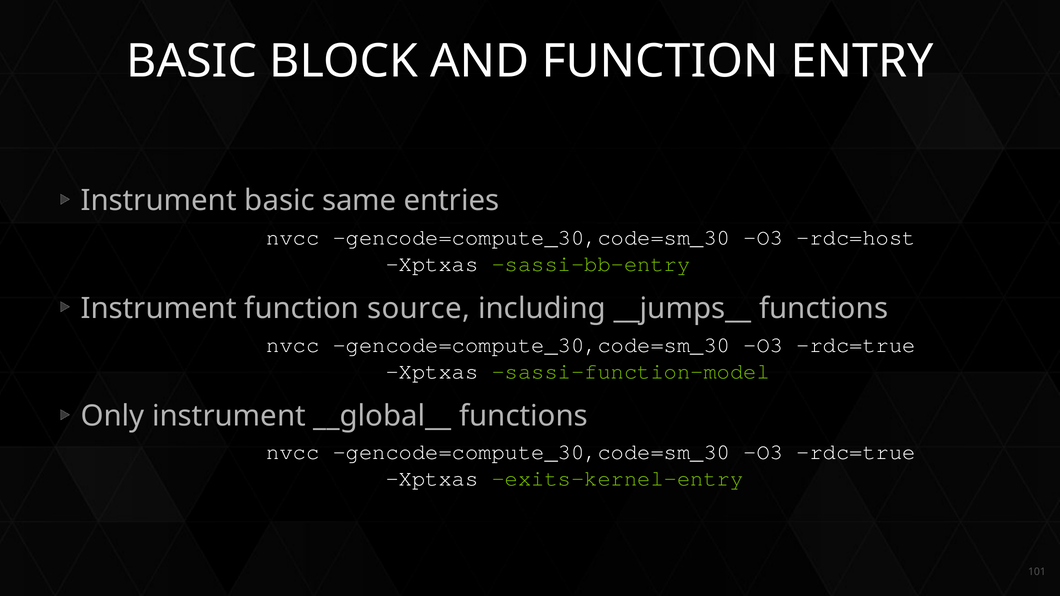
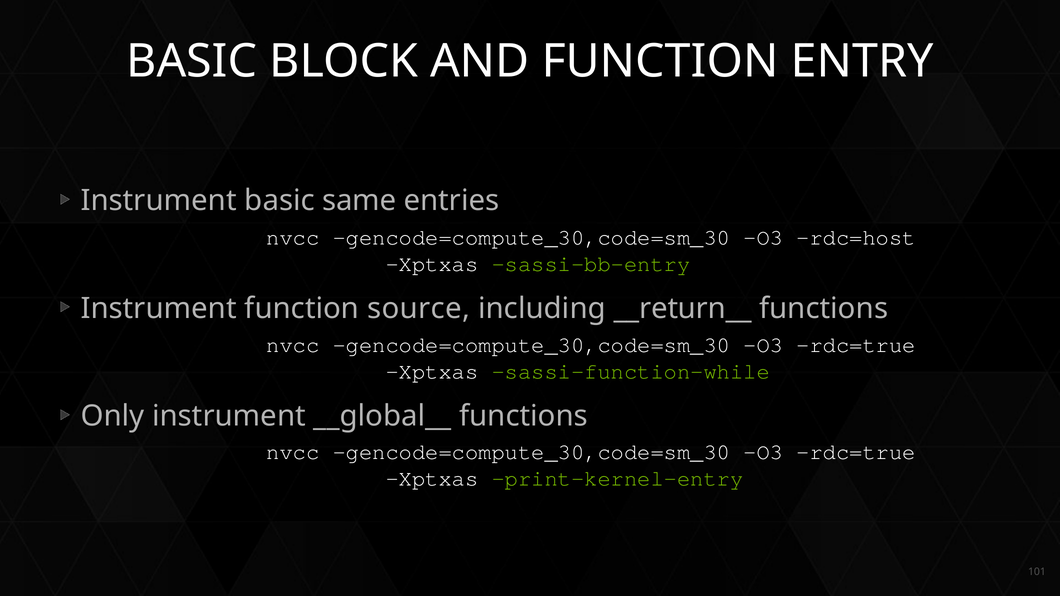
__jumps__: __jumps__ -> __return__
sassi-function-model: sassi-function-model -> sassi-function-while
exits-kernel-entry: exits-kernel-entry -> print-kernel-entry
